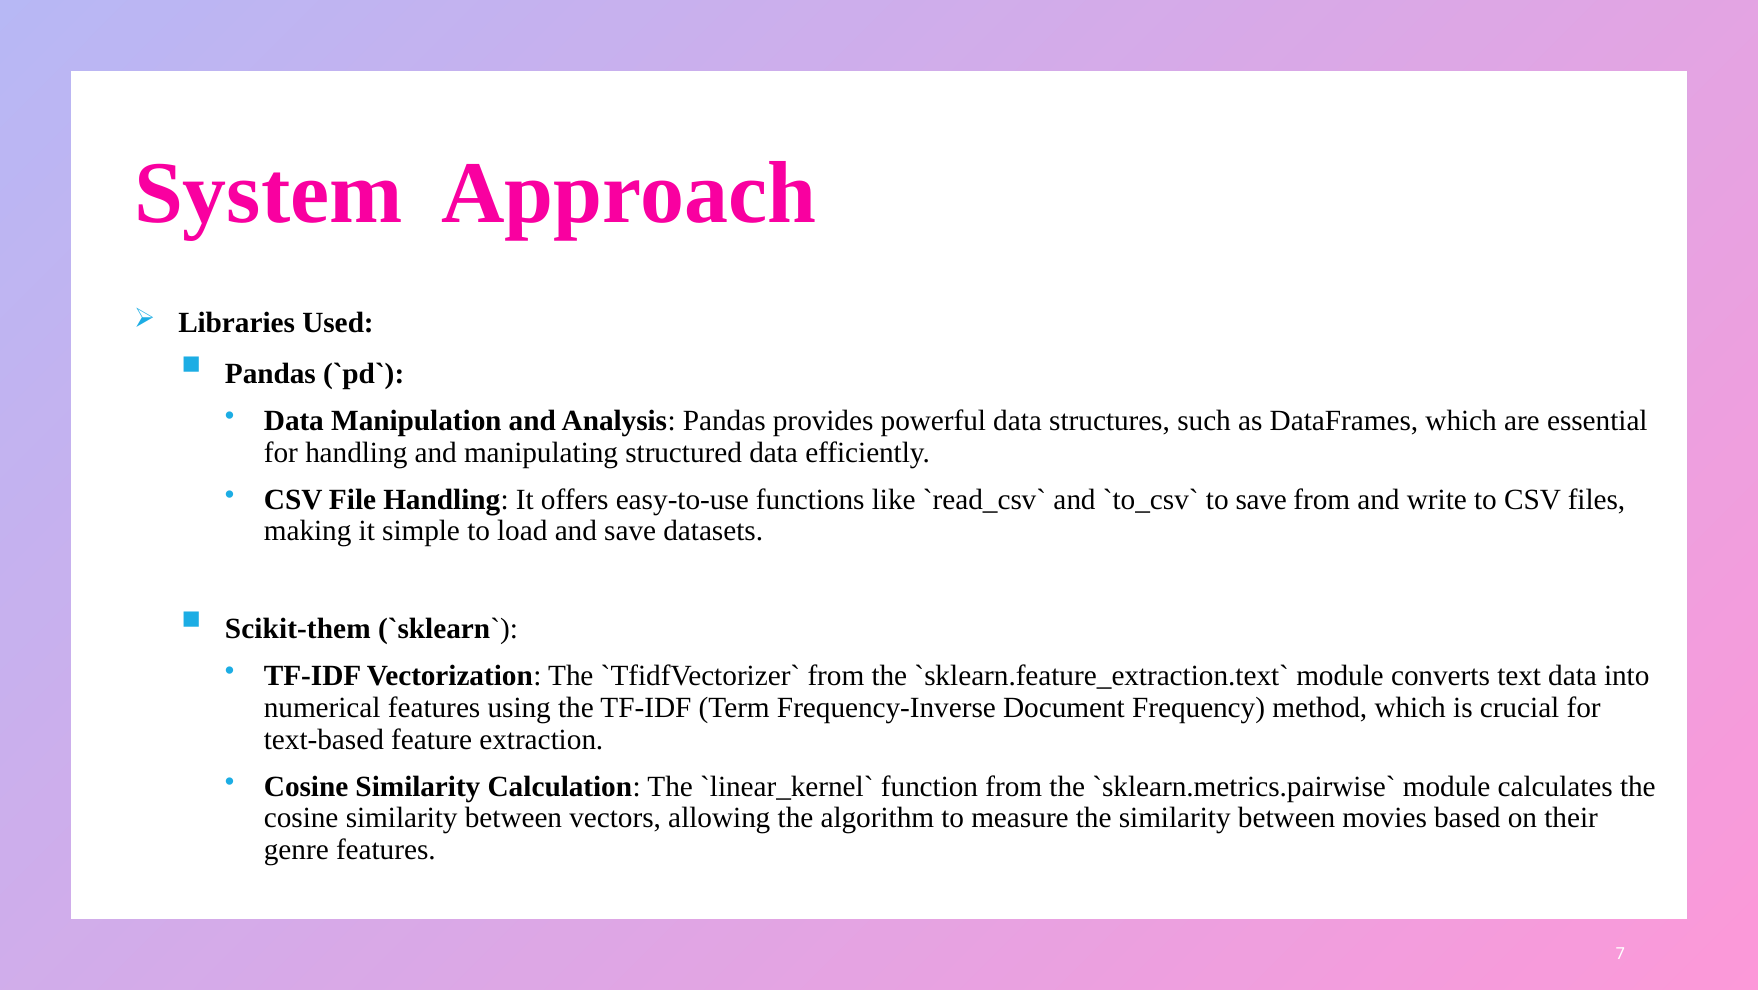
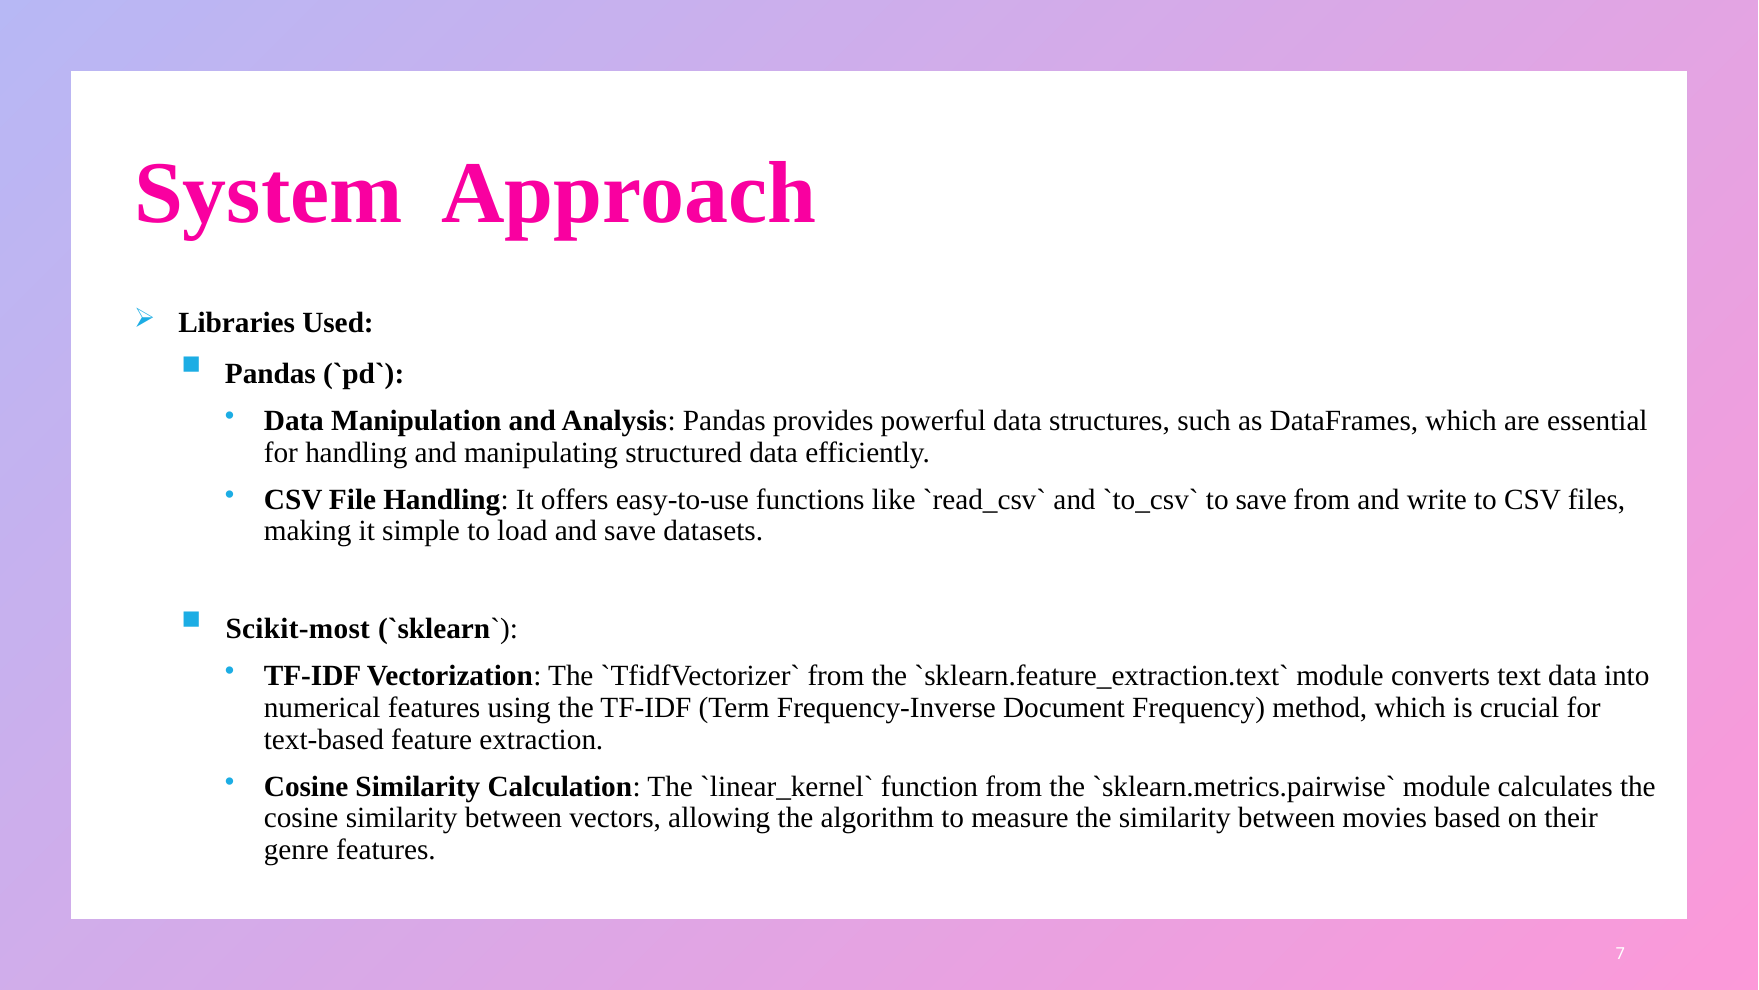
Scikit-them: Scikit-them -> Scikit-most
